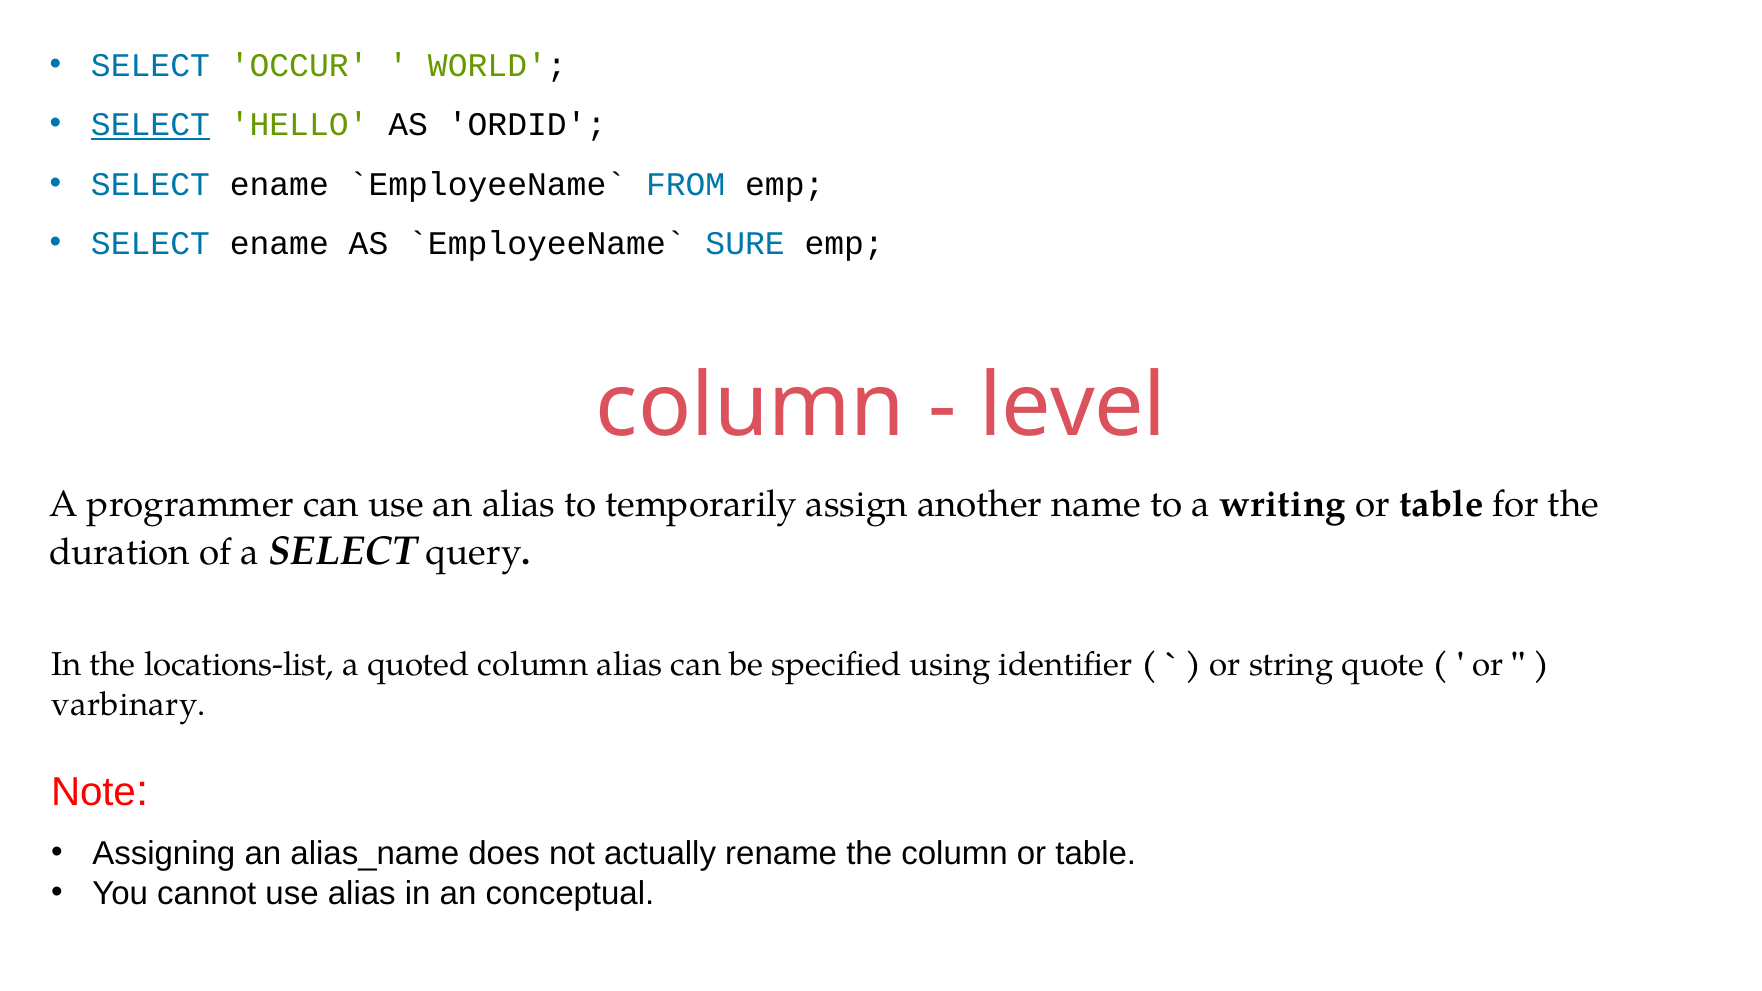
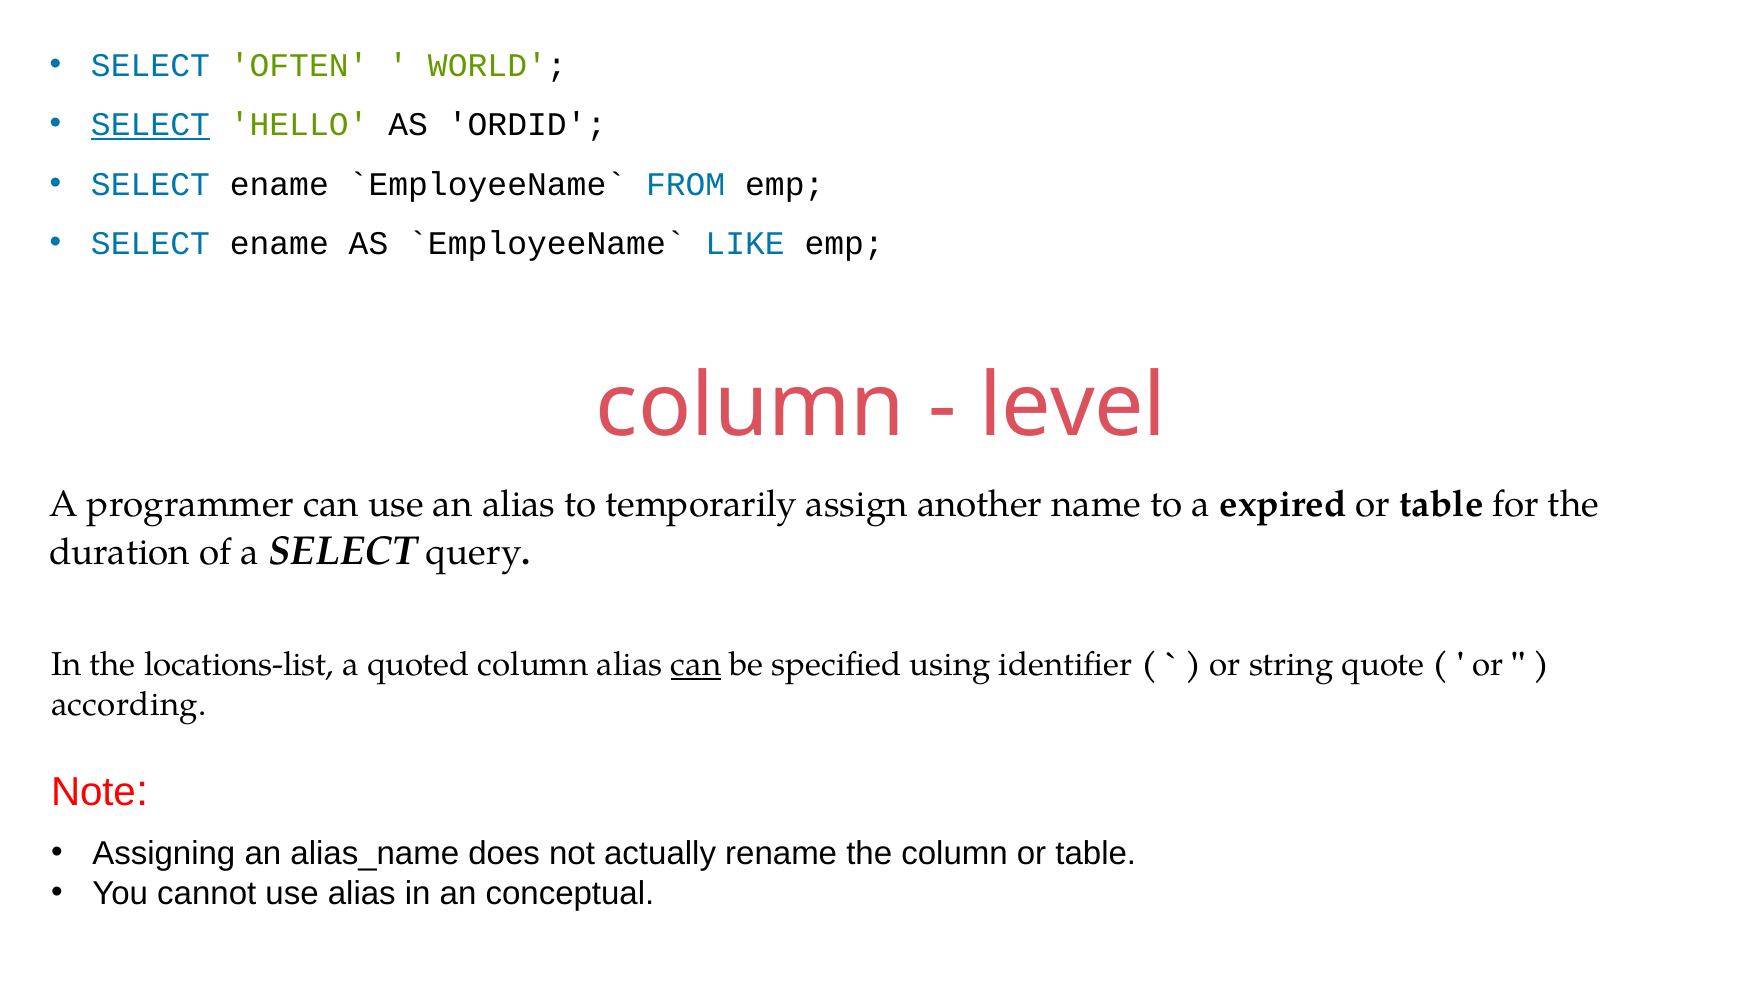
OCCUR: OCCUR -> OFTEN
SURE: SURE -> LIKE
writing: writing -> expired
can at (696, 665) underline: none -> present
varbinary: varbinary -> according
